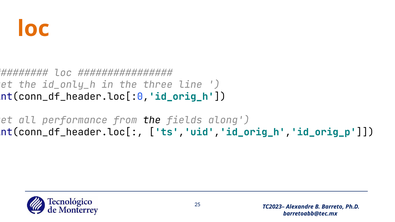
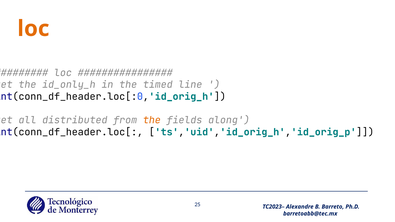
three: three -> timed
performance: performance -> distributed
the at (152, 120) colour: black -> orange
